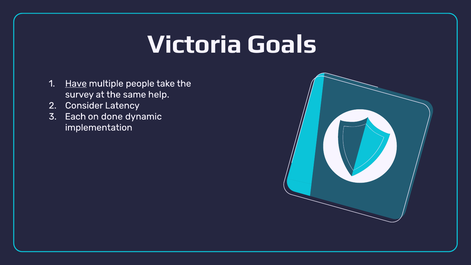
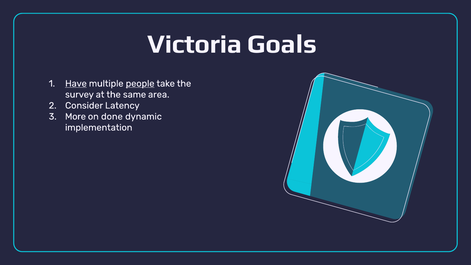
people underline: none -> present
help: help -> area
Each: Each -> More
